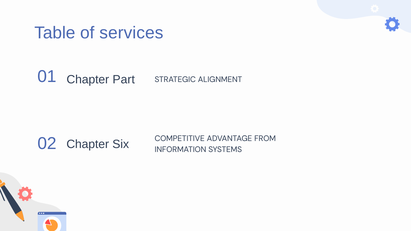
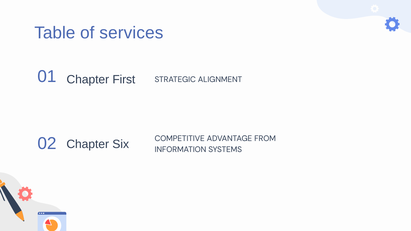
Part: Part -> First
